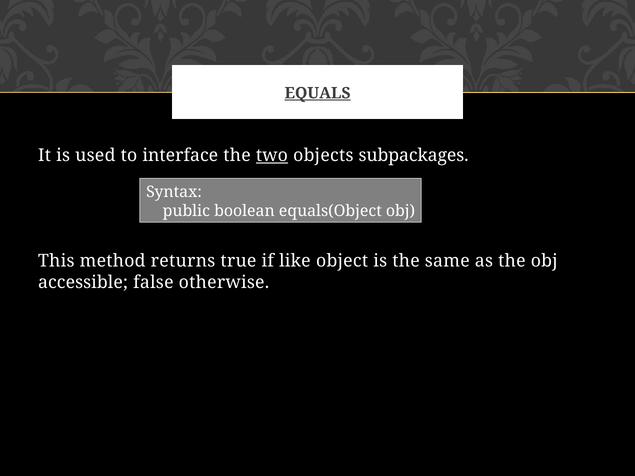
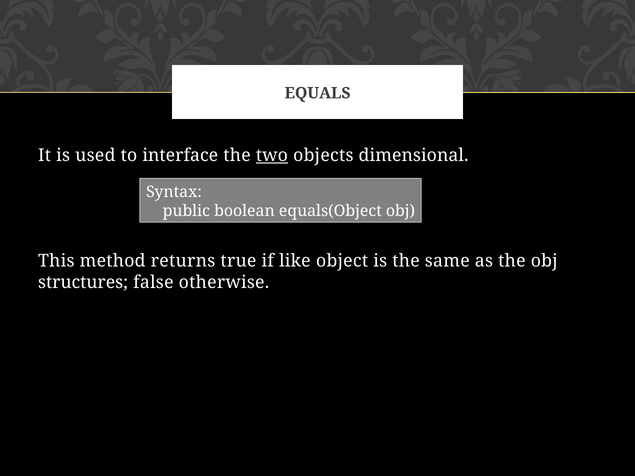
EQUALS underline: present -> none
subpackages: subpackages -> dimensional
accessible: accessible -> structures
